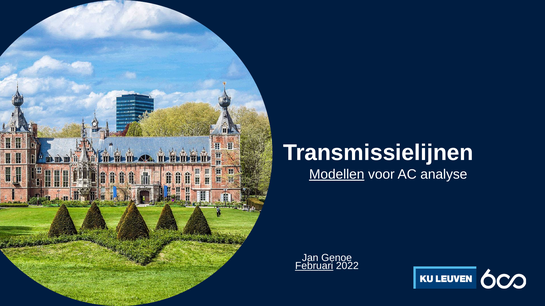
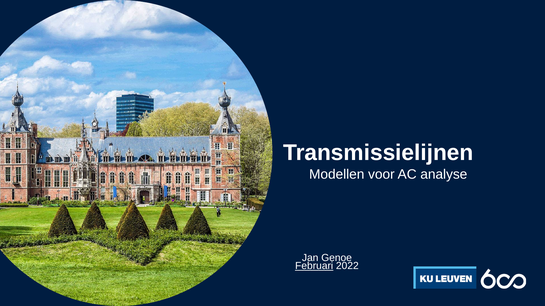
Modellen underline: present -> none
